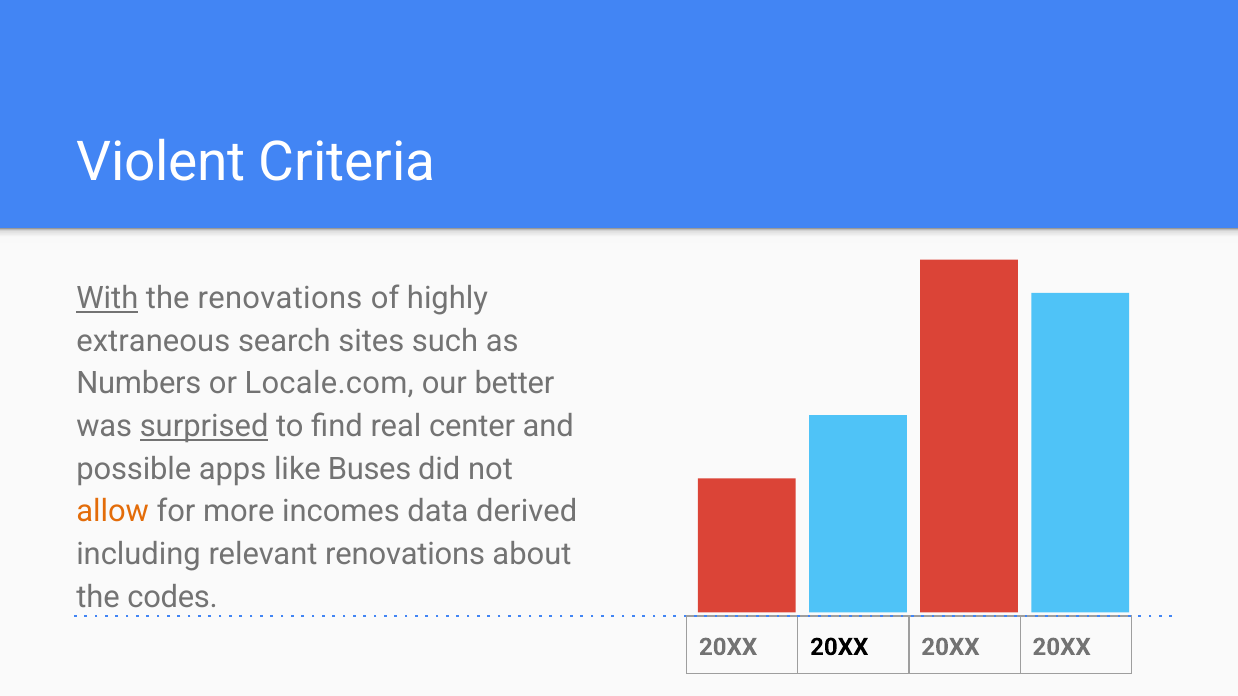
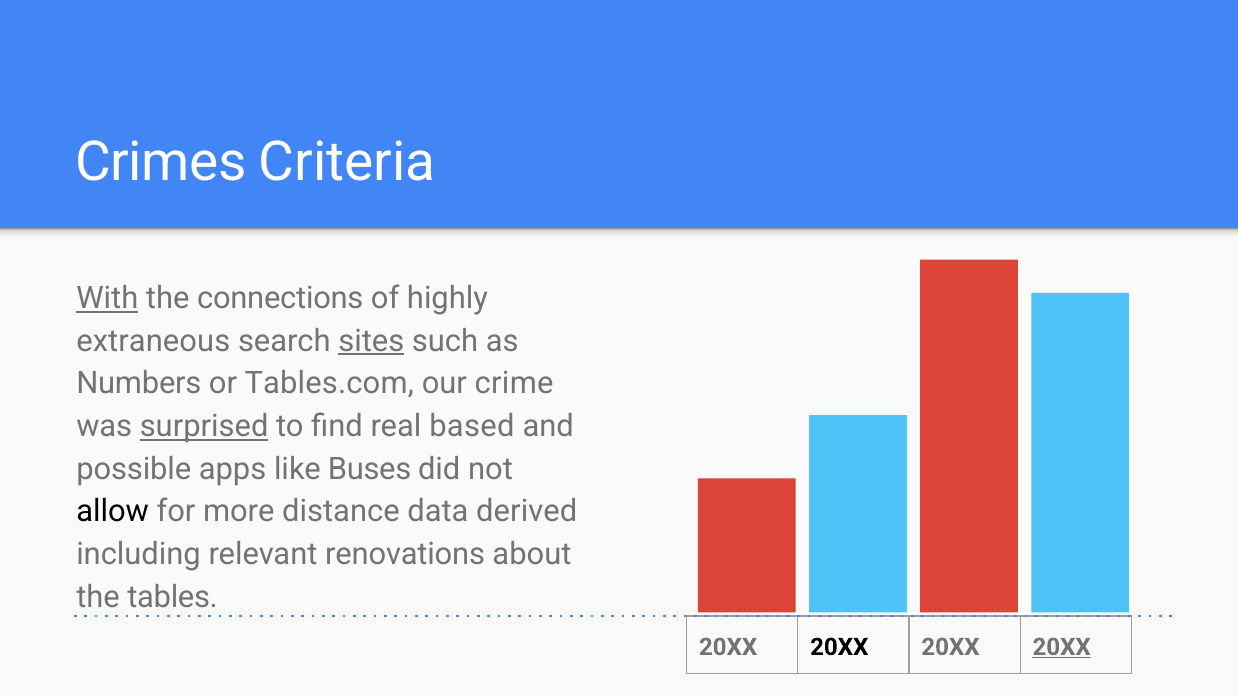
Violent: Violent -> Crimes
the renovations: renovations -> connections
sites underline: none -> present
Locale.com: Locale.com -> Tables.com
better: better -> crime
center: center -> based
allow colour: orange -> black
incomes: incomes -> distance
codes: codes -> tables
20XX at (1062, 647) underline: none -> present
